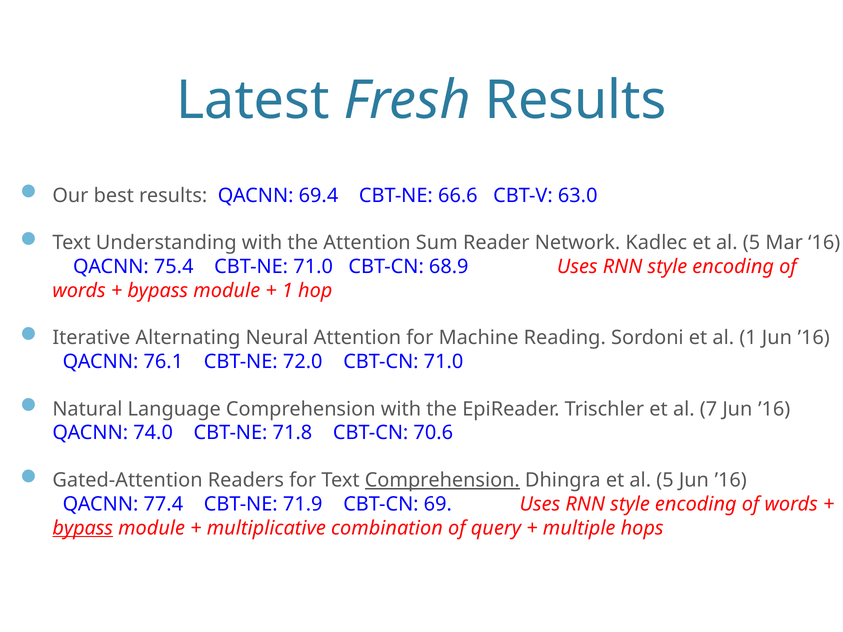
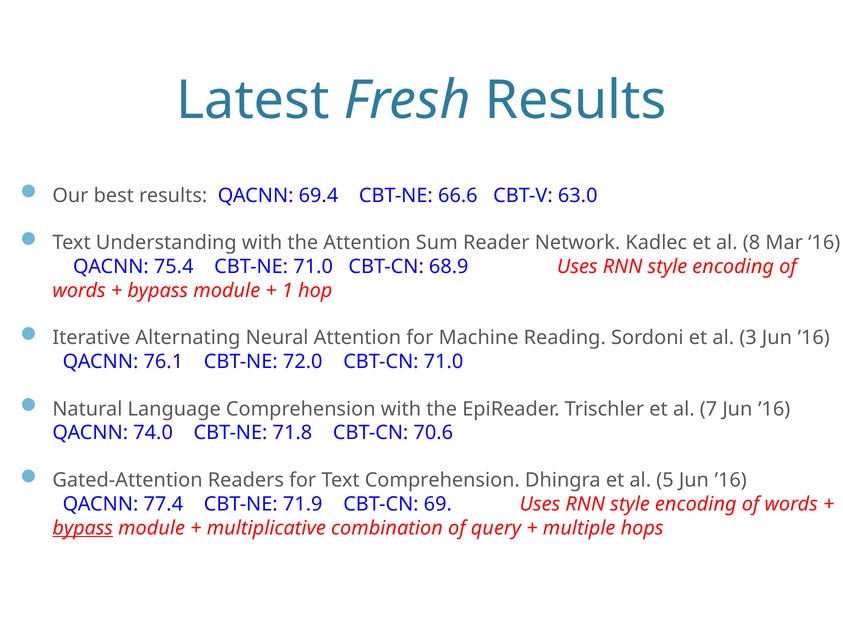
Kadlec et al 5: 5 -> 8
al 1: 1 -> 3
Comprehension at (442, 480) underline: present -> none
